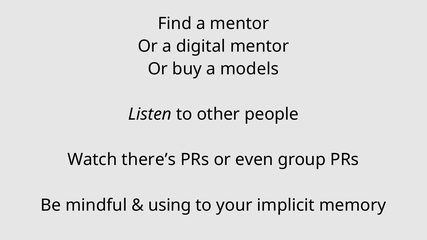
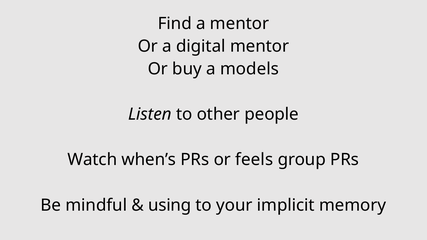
there’s: there’s -> when’s
even: even -> feels
